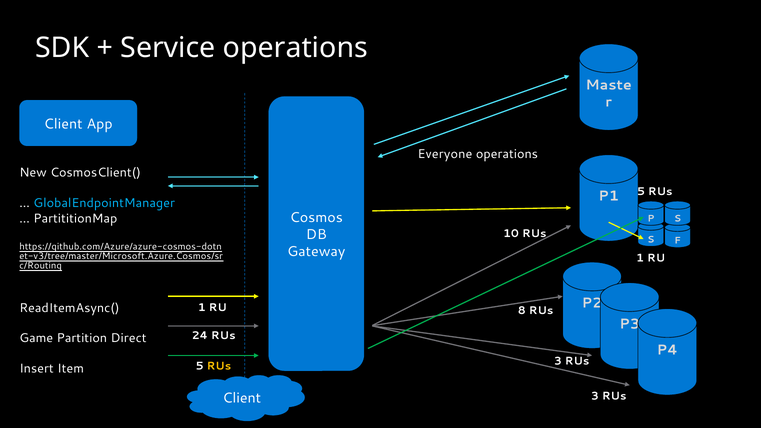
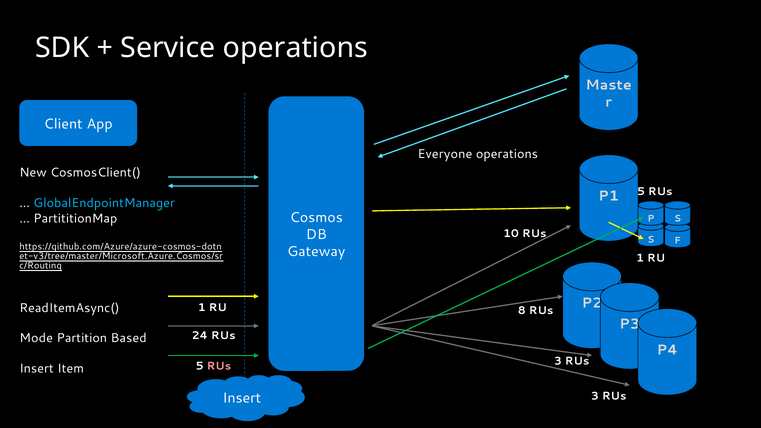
Game: Game -> Mode
Direct: Direct -> Based
RUs at (219, 366) colour: yellow -> pink
Client at (242, 398): Client -> Insert
